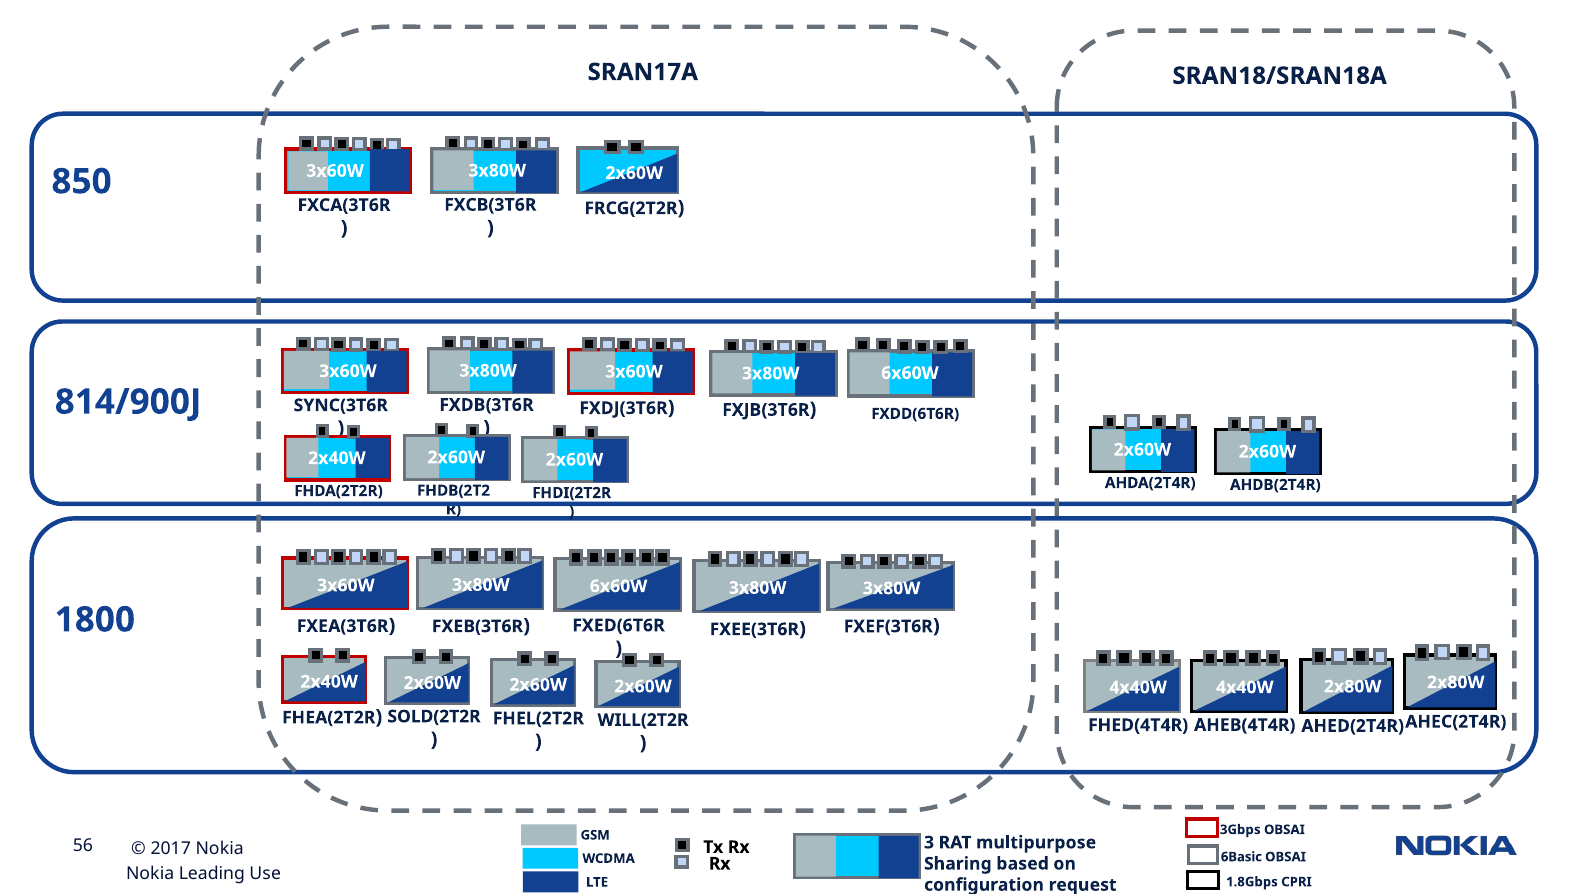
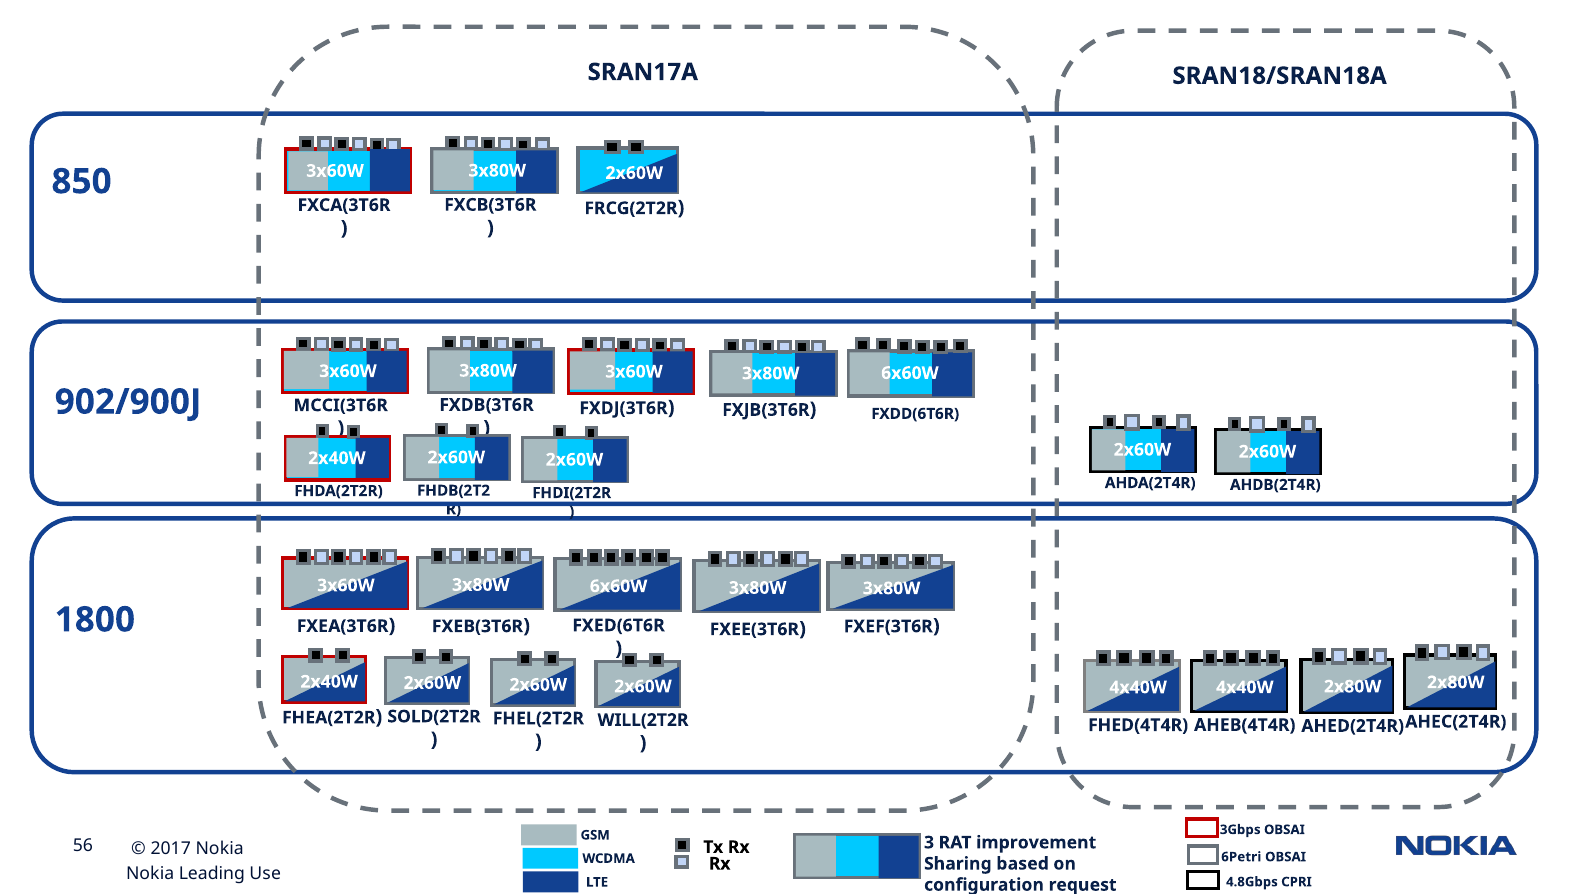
814/900J: 814/900J -> 902/900J
SYNC(3T6R: SYNC(3T6R -> MCCI(3T6R
multipurpose: multipurpose -> improvement
6Basic: 6Basic -> 6Petri
1.8Gbps: 1.8Gbps -> 4.8Gbps
